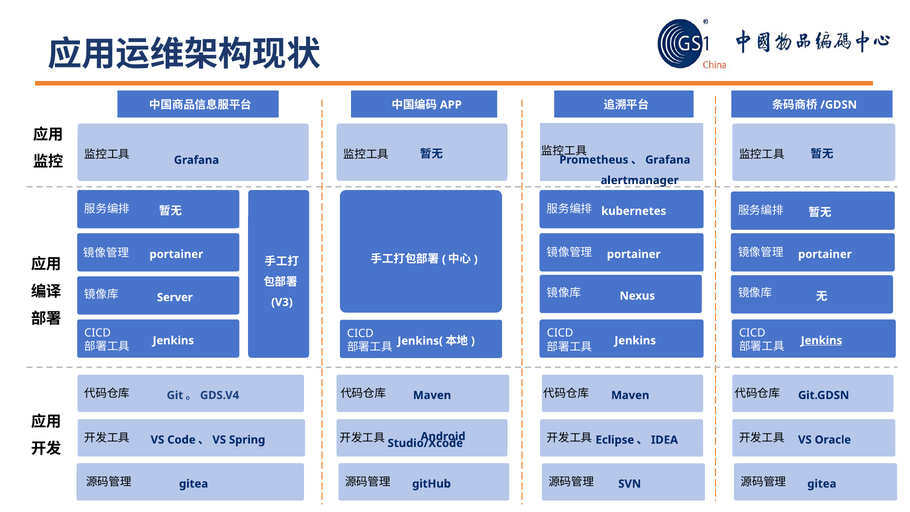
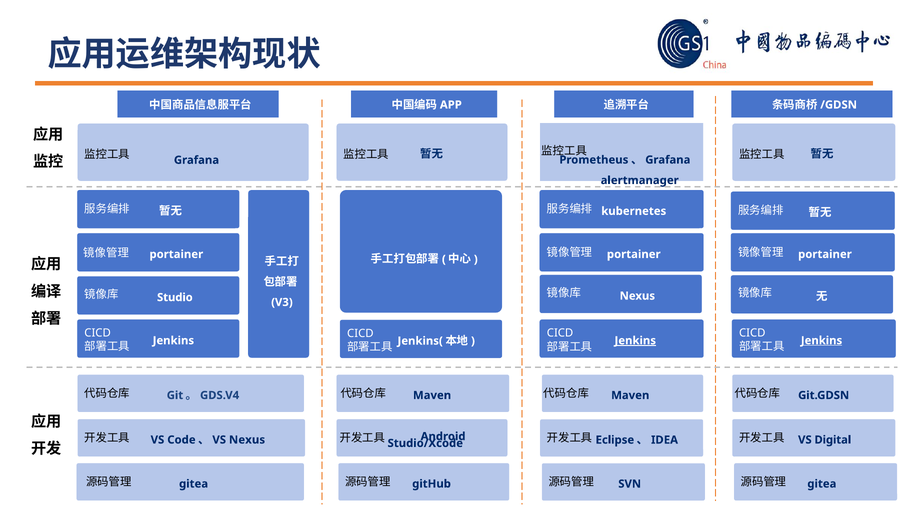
Server: Server -> Studio
Jenkins at (635, 341) underline: none -> present
Oracle: Oracle -> Digital
VS Spring: Spring -> Nexus
